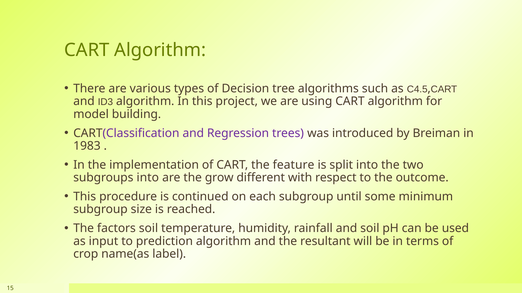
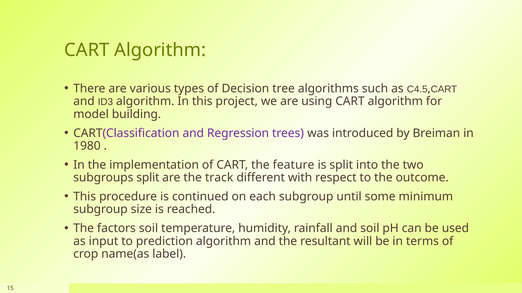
1983: 1983 -> 1980
subgroups into: into -> split
grow: grow -> track
